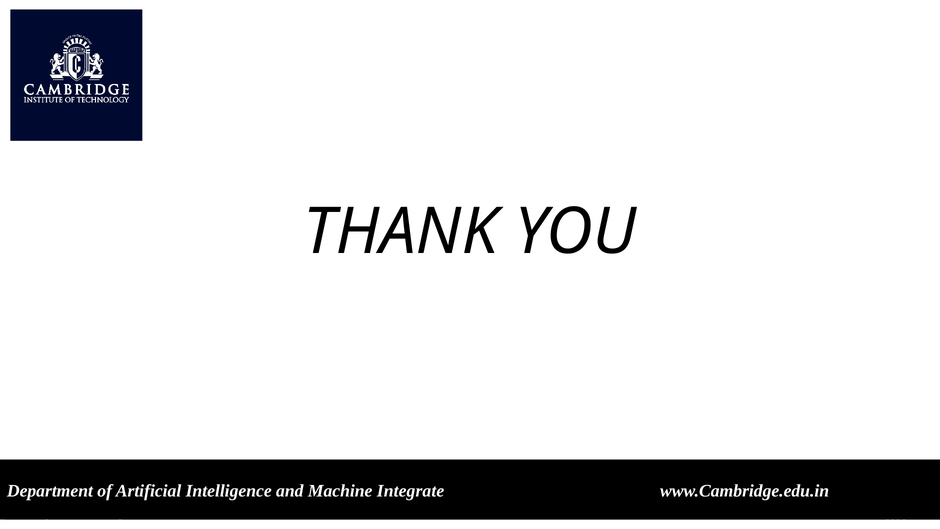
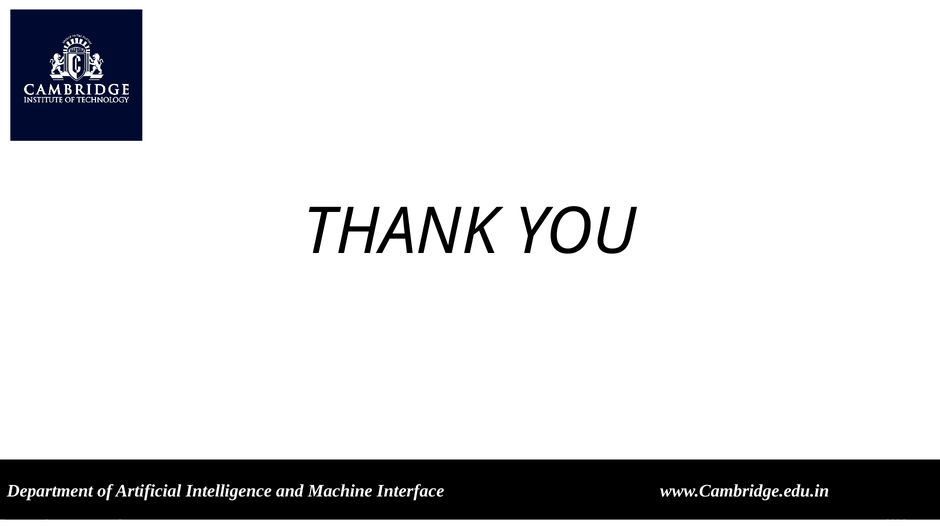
Integrate: Integrate -> Interface
